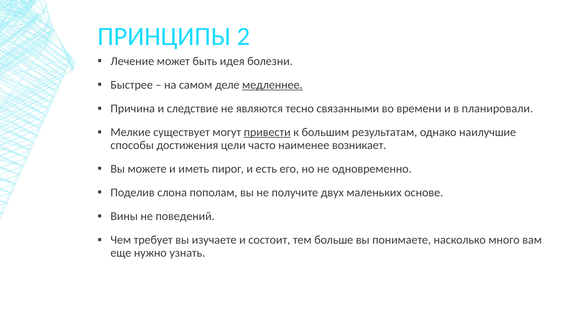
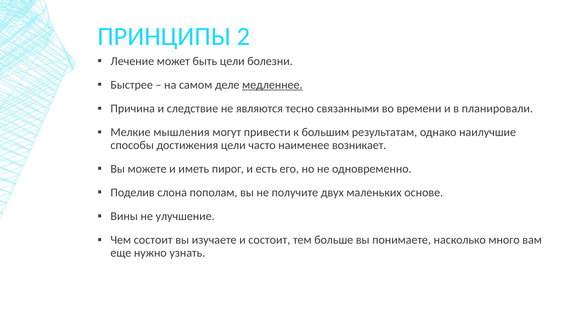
быть идея: идея -> цели
существует: существует -> мышления
привести underline: present -> none
поведений: поведений -> улучшение
Чем требует: требует -> состоит
